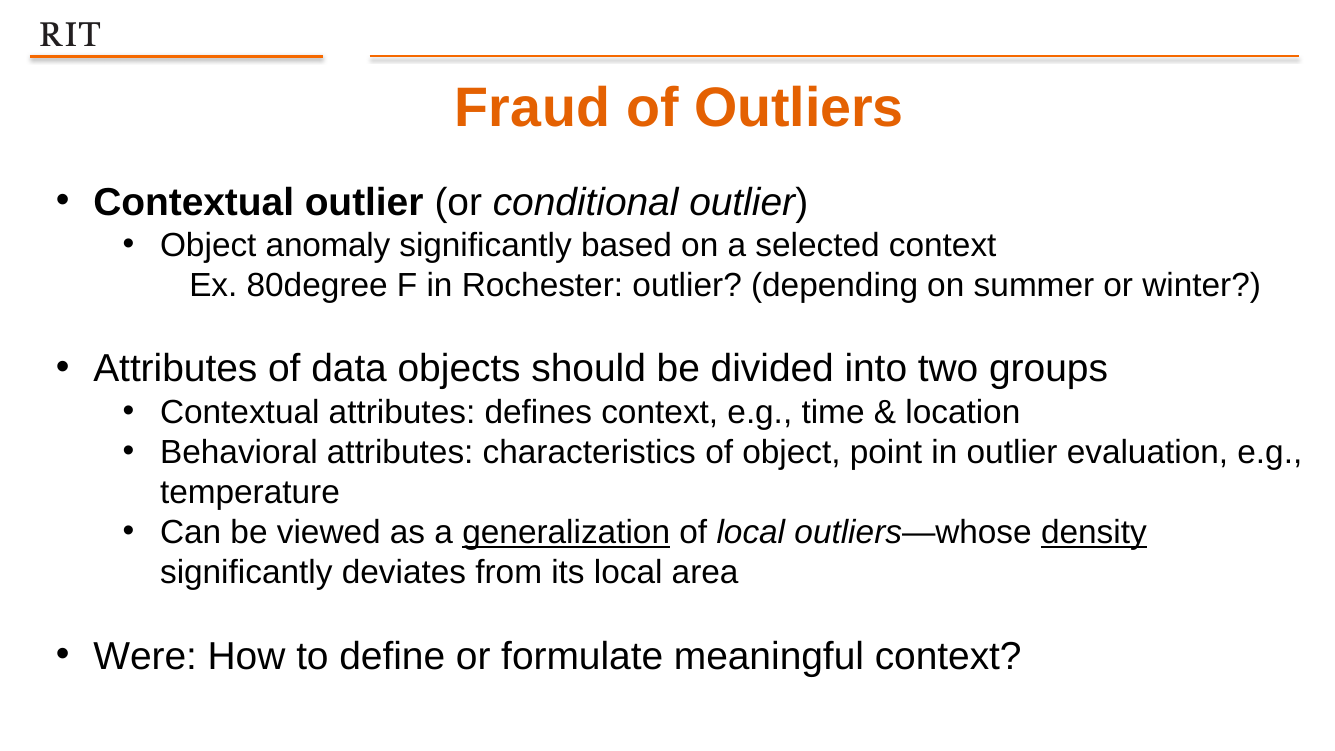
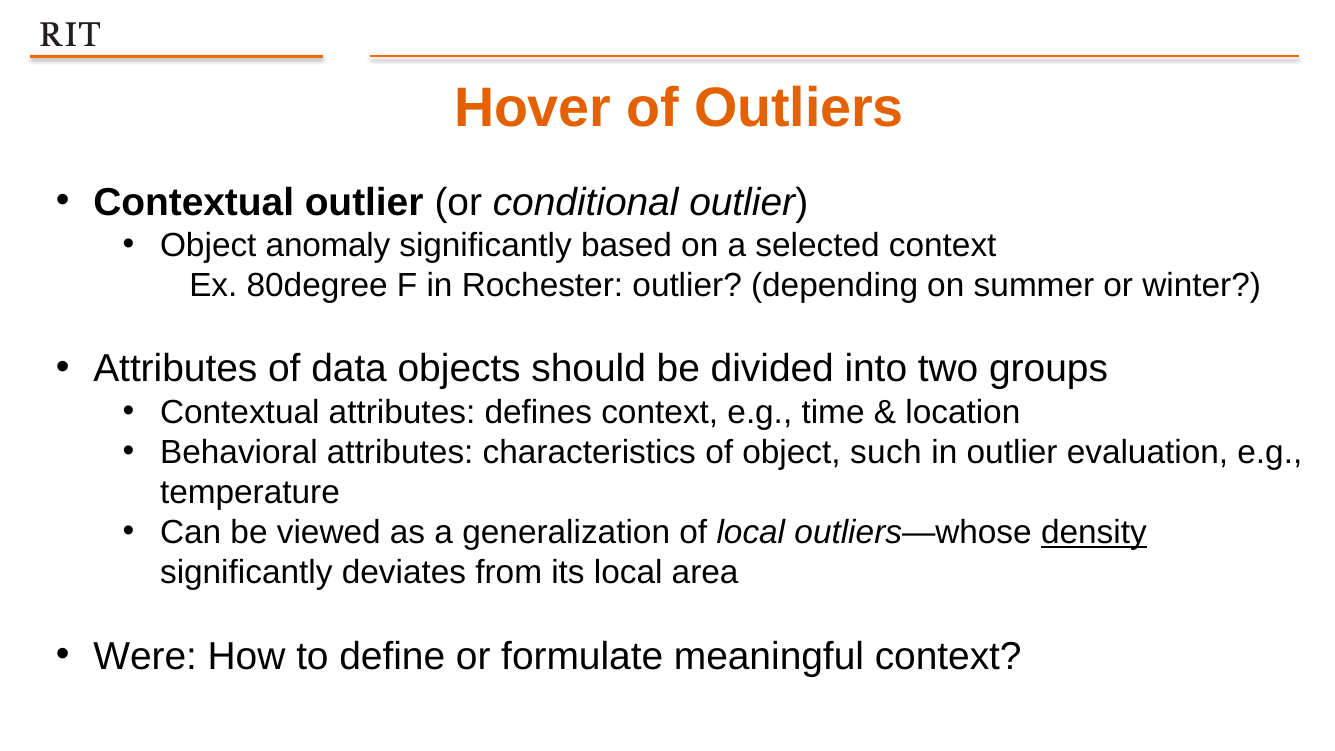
Fraud: Fraud -> Hover
point: point -> such
generalization underline: present -> none
